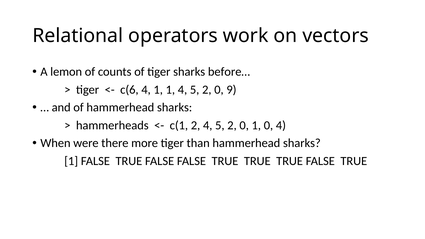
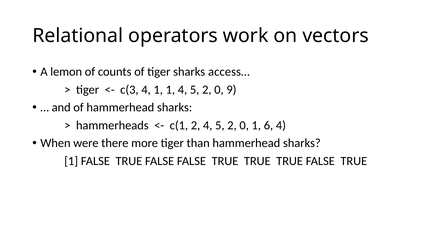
before…: before… -> access…
c(6: c(6 -> c(3
1 0: 0 -> 6
